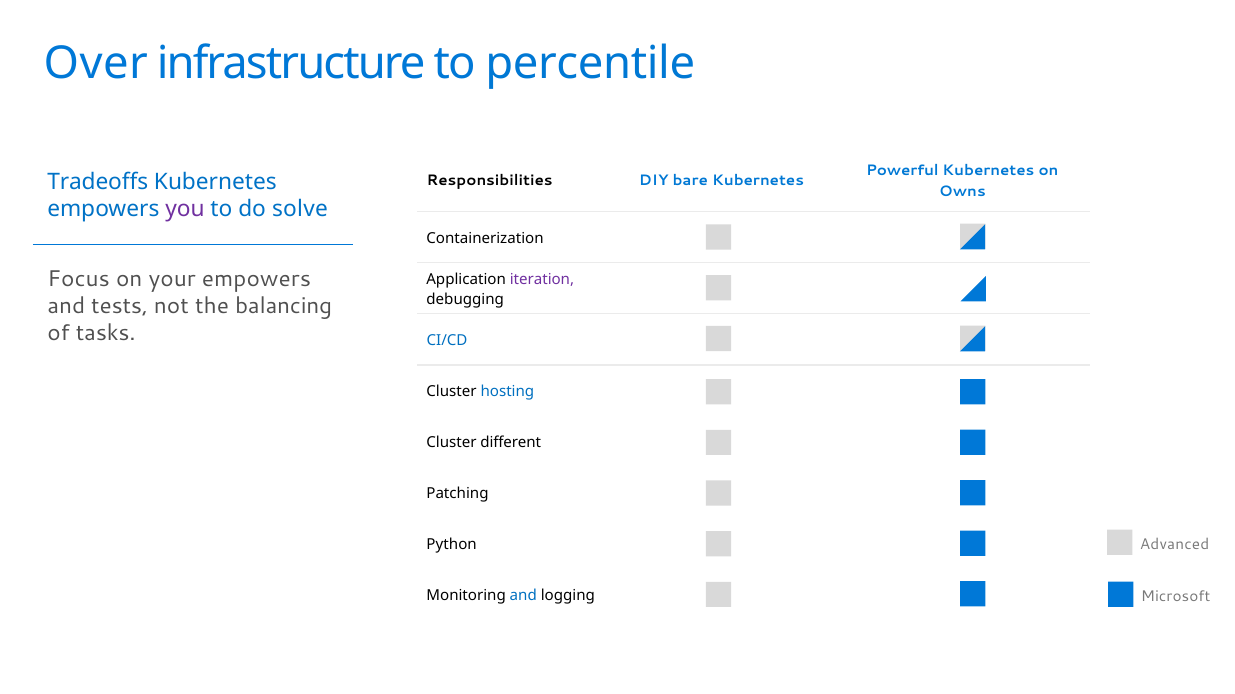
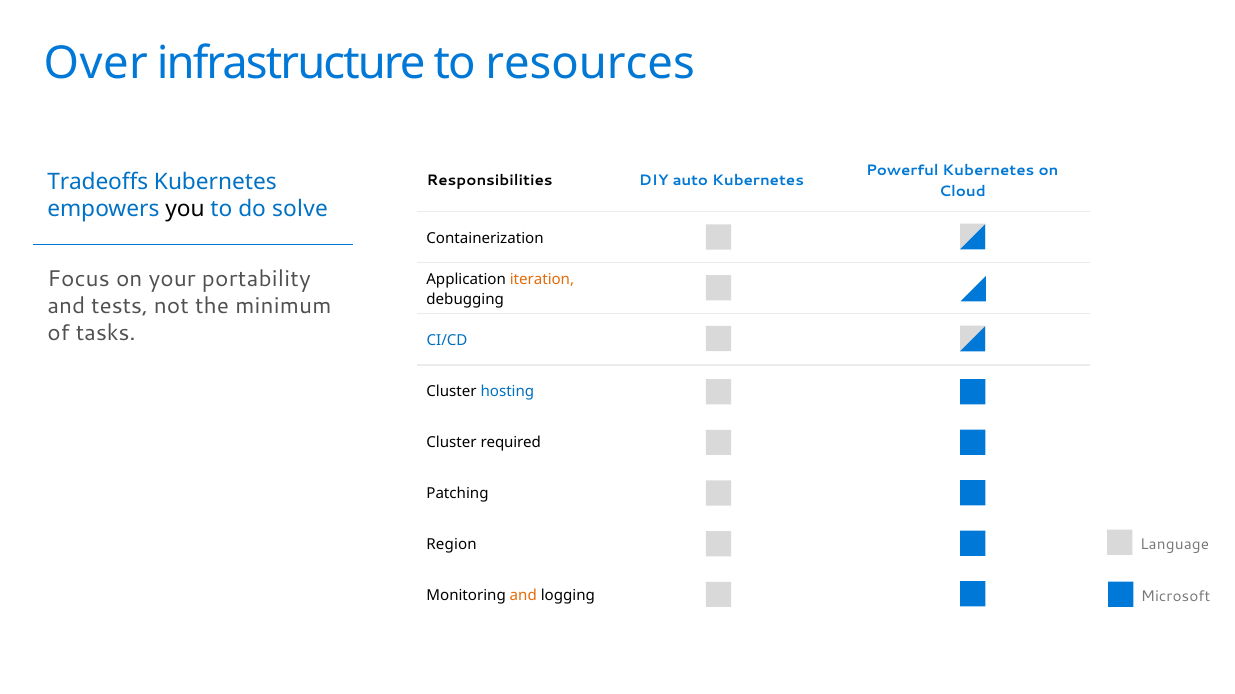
percentile: percentile -> resources
bare: bare -> auto
Owns: Owns -> Cloud
you colour: purple -> black
your empowers: empowers -> portability
iteration colour: purple -> orange
balancing: balancing -> minimum
different: different -> required
Advanced: Advanced -> Language
Python: Python -> Region
and at (523, 596) colour: blue -> orange
